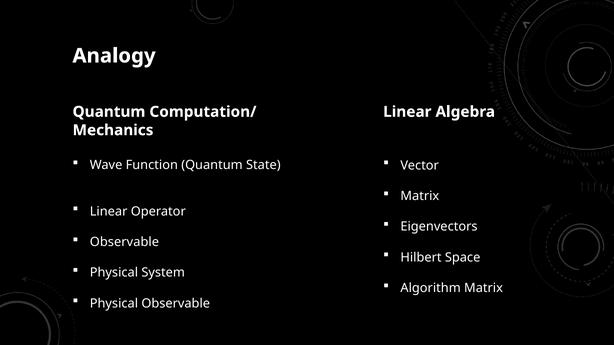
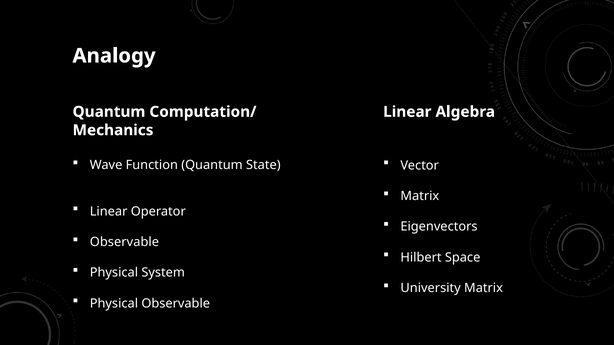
Algorithm: Algorithm -> University
